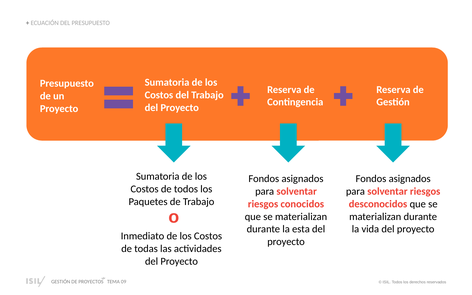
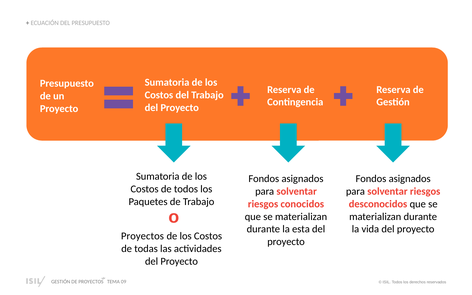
Inmediato at (143, 236): Inmediato -> Proyectos
